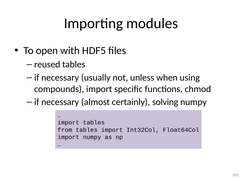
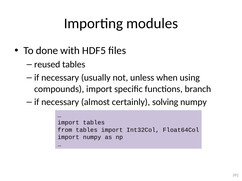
open: open -> done
chmod: chmod -> branch
